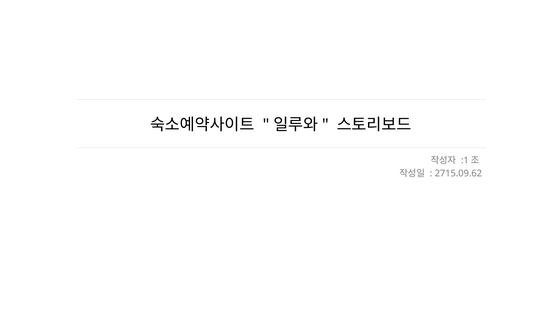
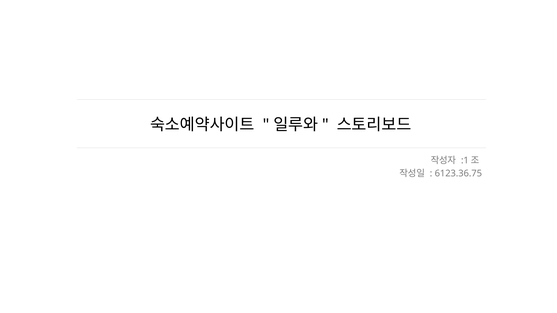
2715.09.62: 2715.09.62 -> 6123.36.75
